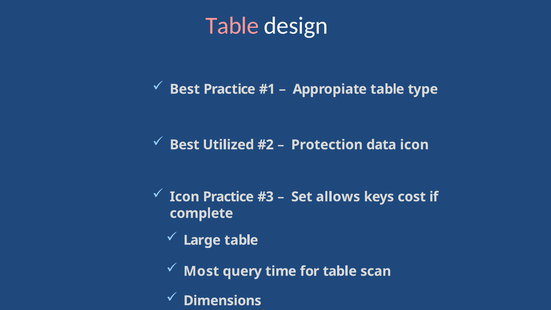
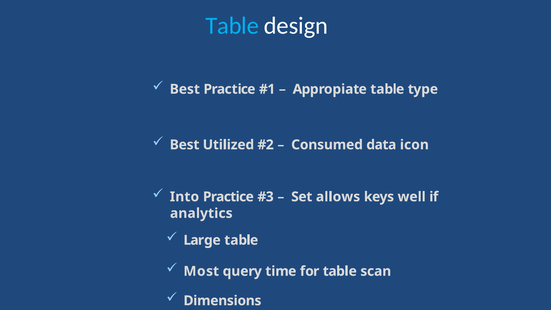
Table at (232, 26) colour: pink -> light blue
Protection: Protection -> Consumed
Icon at (185, 197): Icon -> Into
cost: cost -> well
complete: complete -> analytics
